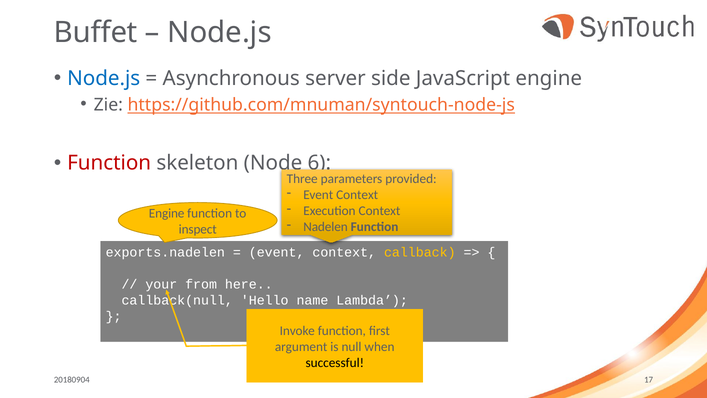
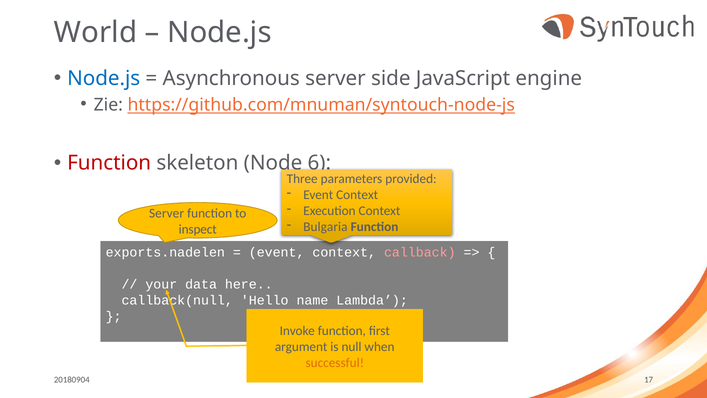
Buffet: Buffet -> World
Engine at (167, 213): Engine -> Server
Nadelen: Nadelen -> Bulgaria
callback colour: yellow -> pink
from: from -> data
successful colour: black -> orange
